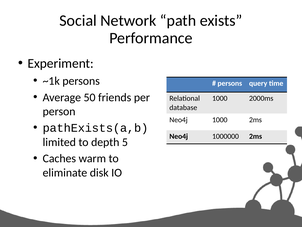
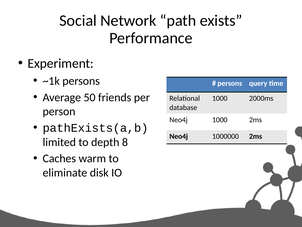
5: 5 -> 8
